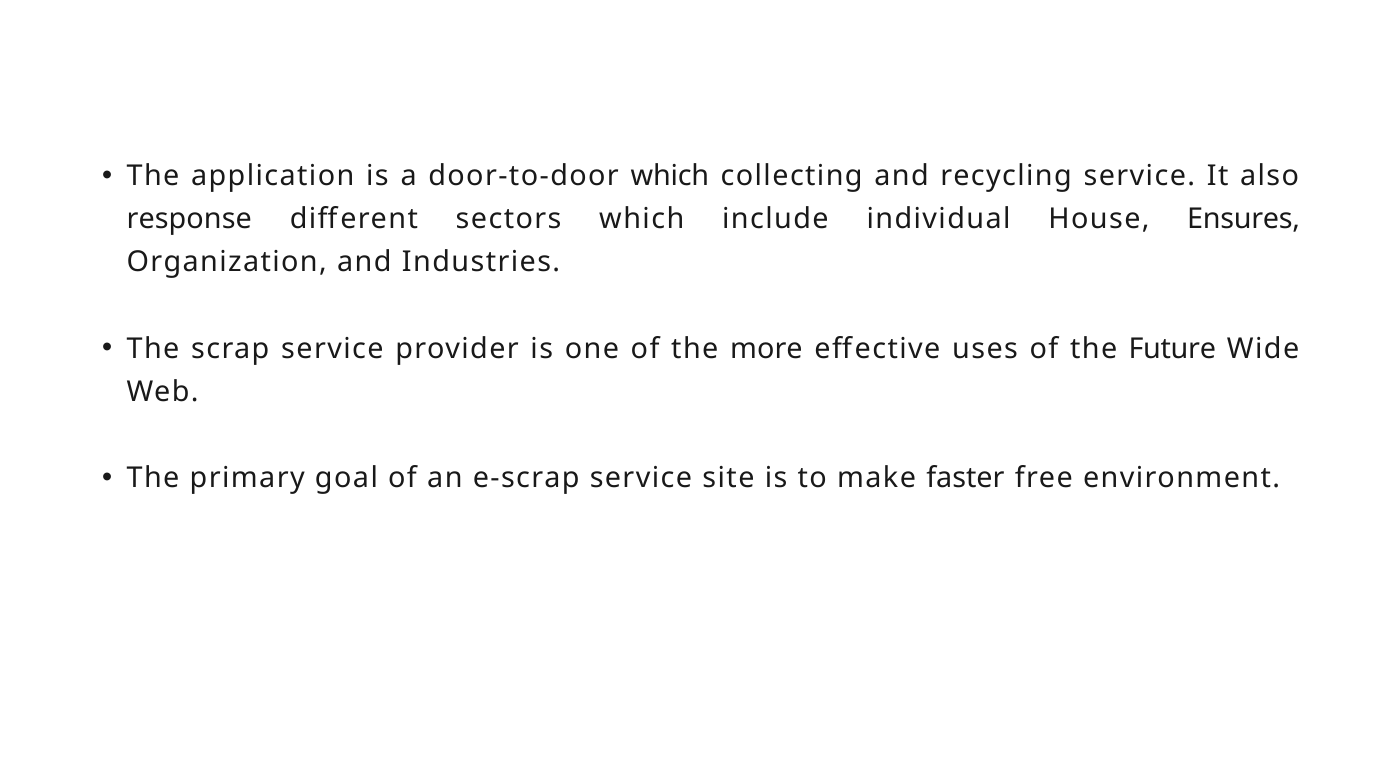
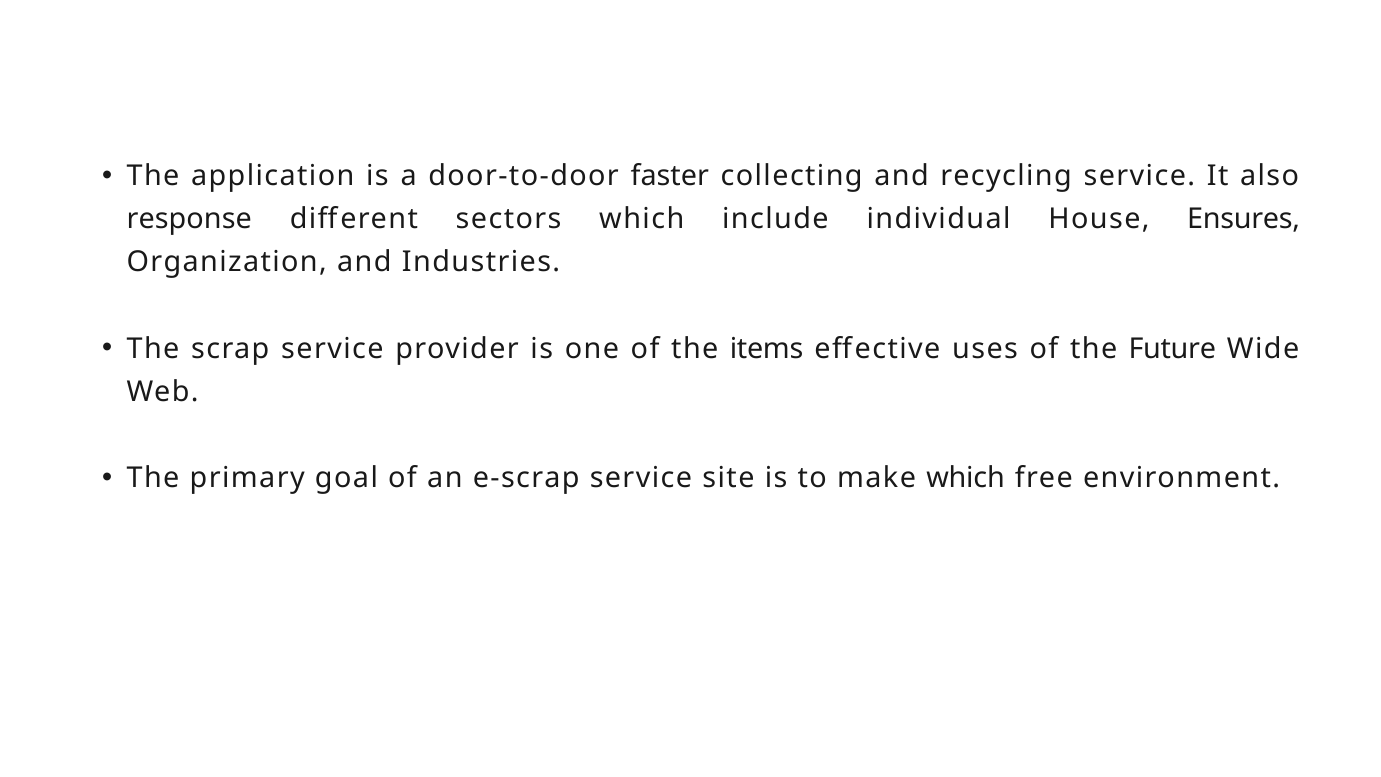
door-to-door which: which -> faster
more: more -> items
make faster: faster -> which
